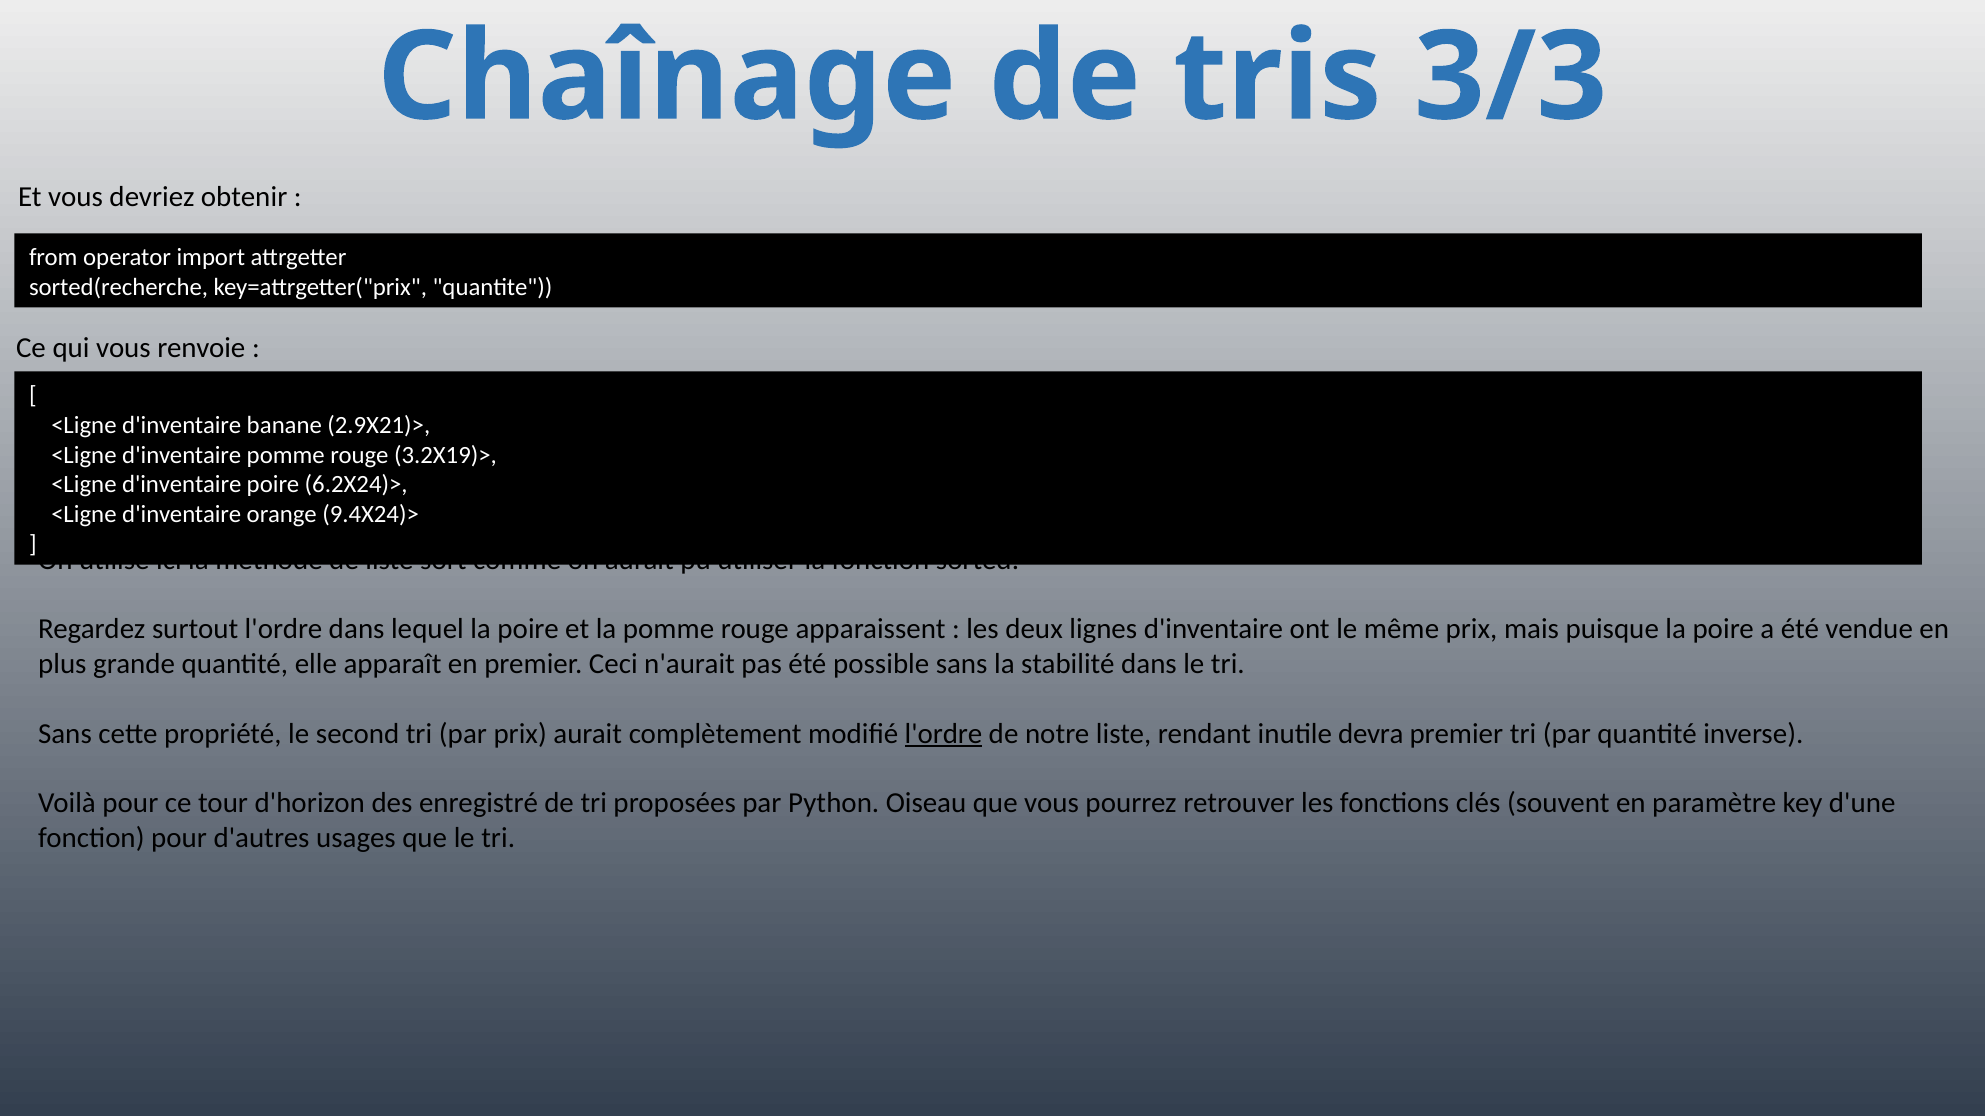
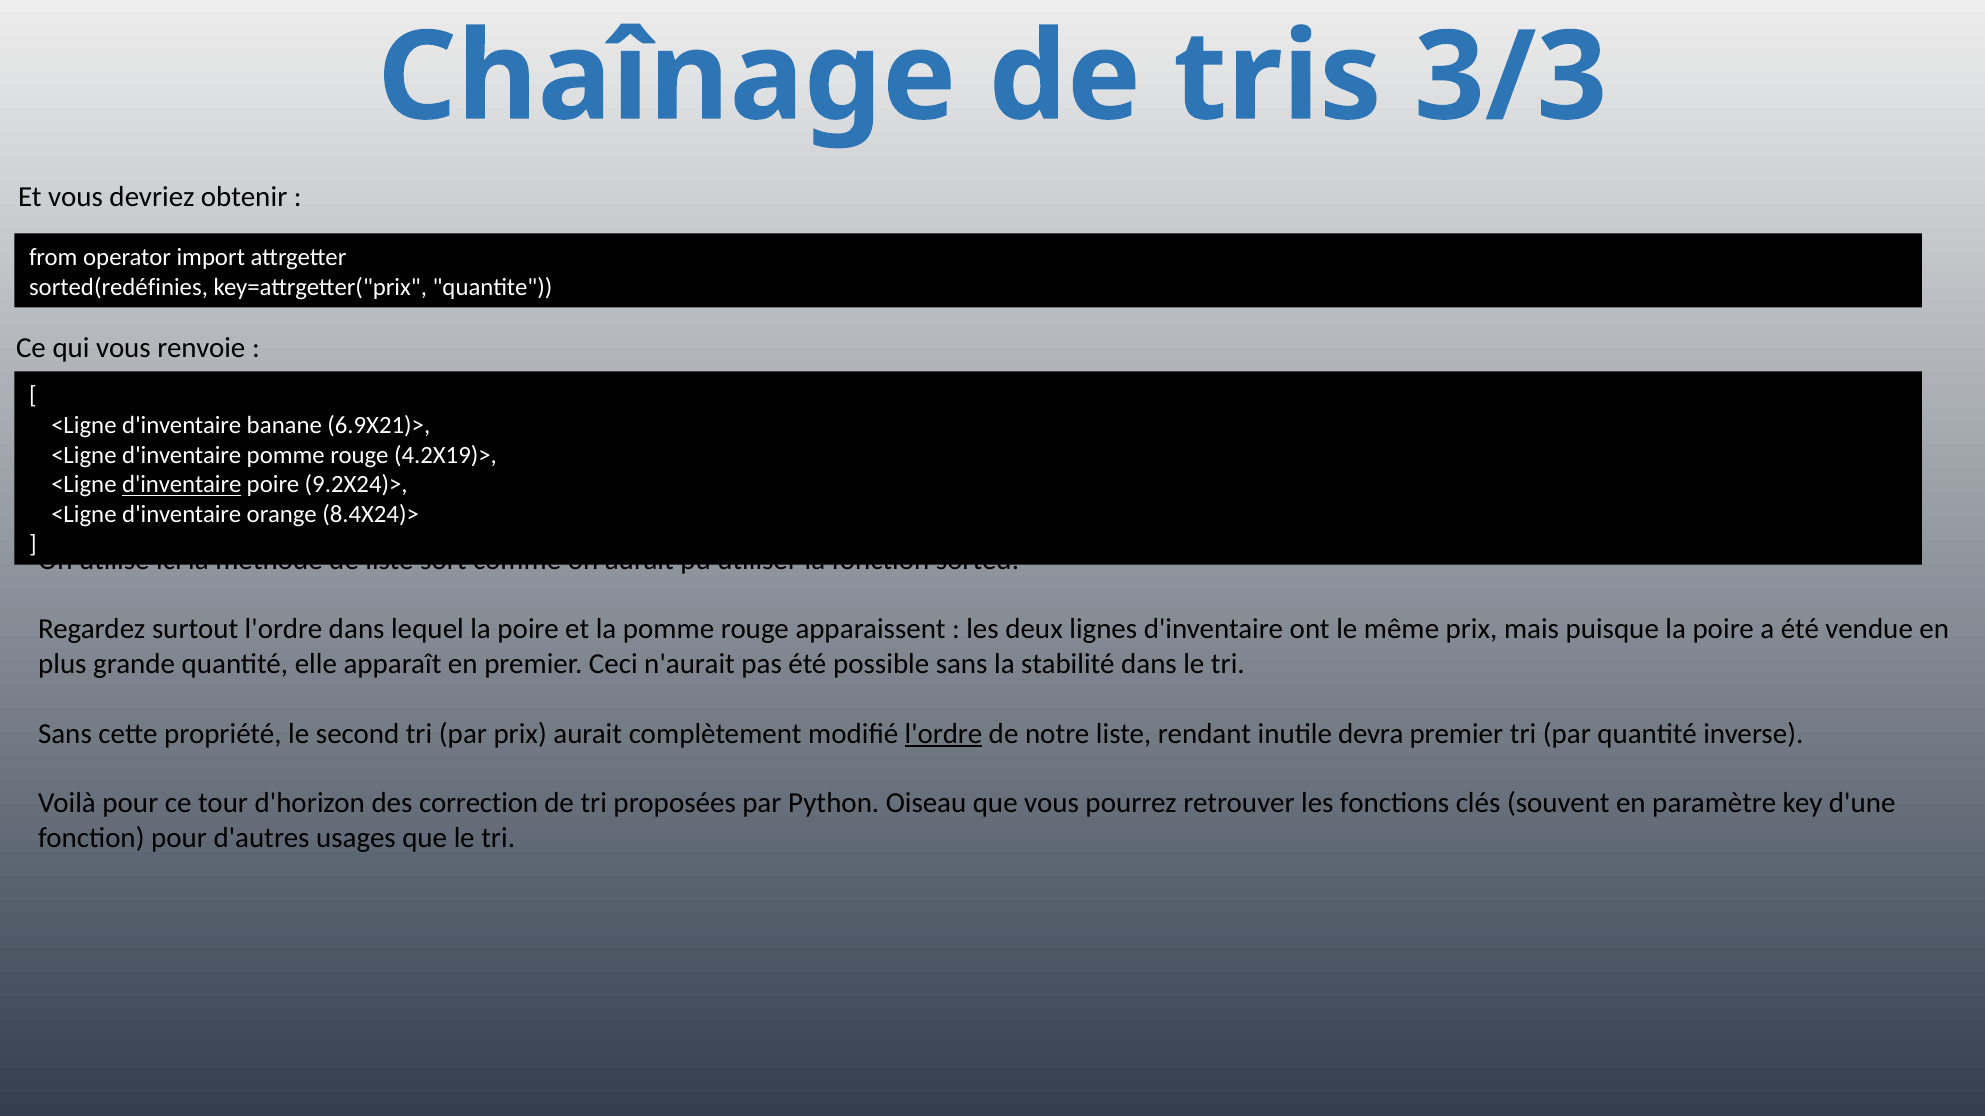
sorted(recherche: sorted(recherche -> sorted(redéfinies
2.9X21)>: 2.9X21)> -> 6.9X21)>
3.2X19)>: 3.2X19)> -> 4.2X19)>
d'inventaire at (182, 485) underline: none -> present
6.2X24)>: 6.2X24)> -> 9.2X24)>
9.4X24)>: 9.4X24)> -> 8.4X24)>
enregistré: enregistré -> correction
